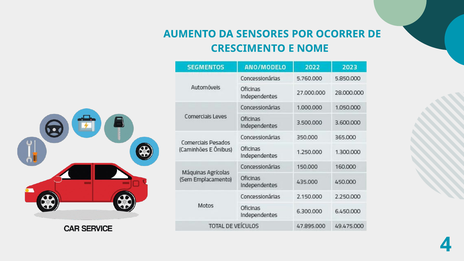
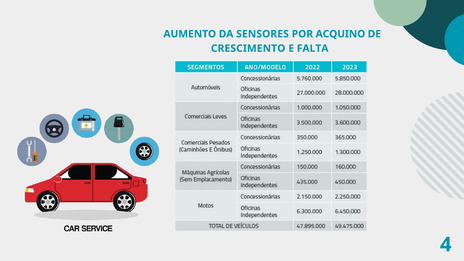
OCORRER: OCORRER -> ACQUINO
NOME: NOME -> FALTA
